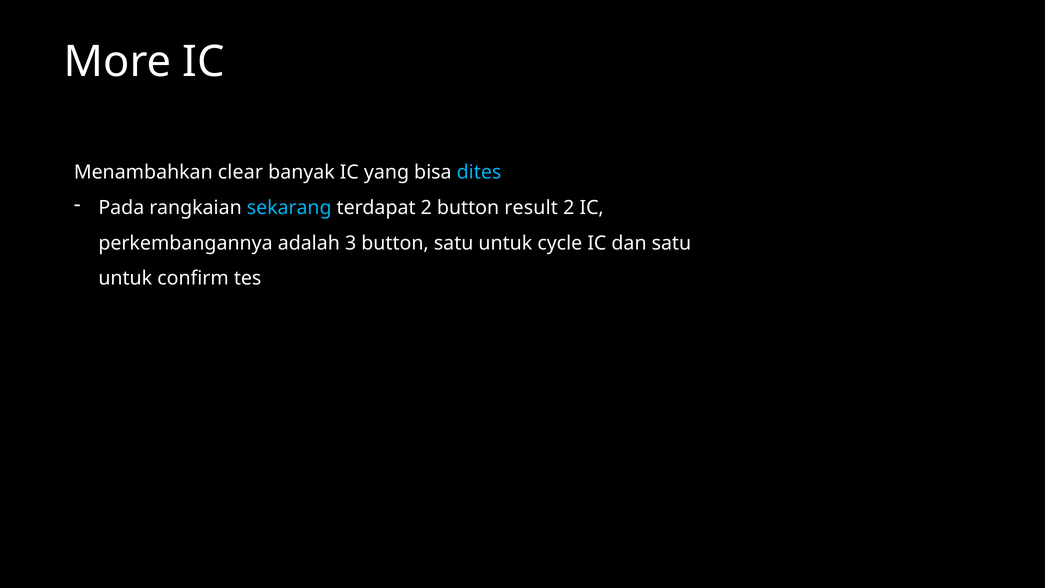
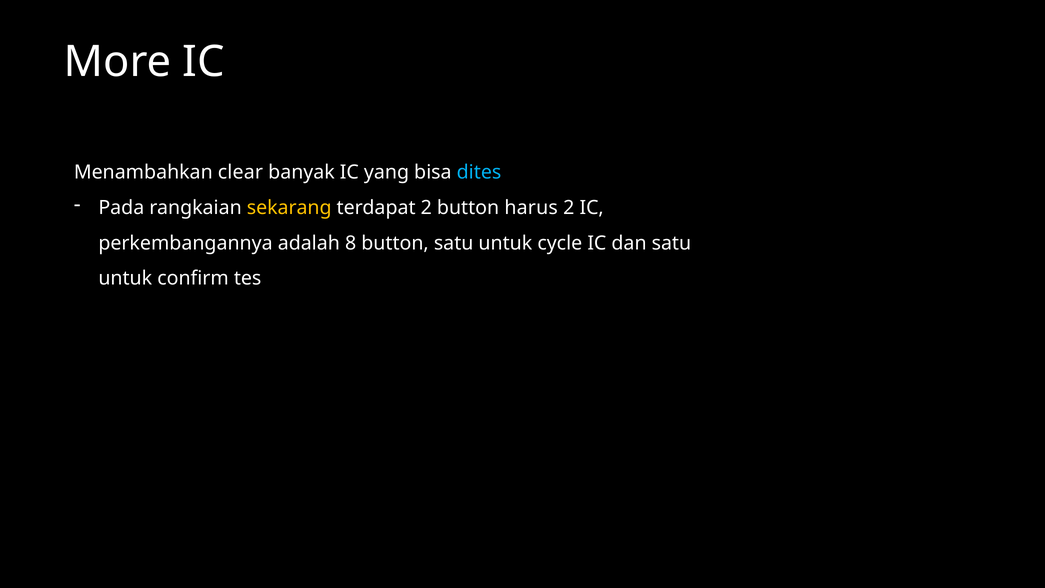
sekarang colour: light blue -> yellow
result: result -> harus
3: 3 -> 8
